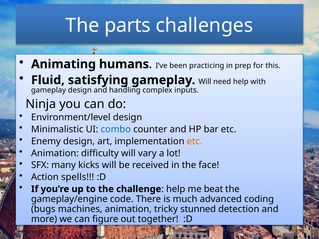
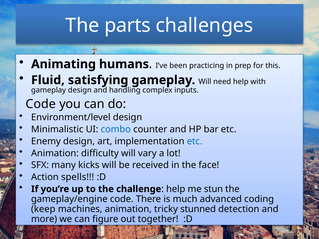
Ninja at (41, 104): Ninja -> Code
etc at (195, 141) colour: orange -> blue
beat: beat -> stun
bugs: bugs -> keep
